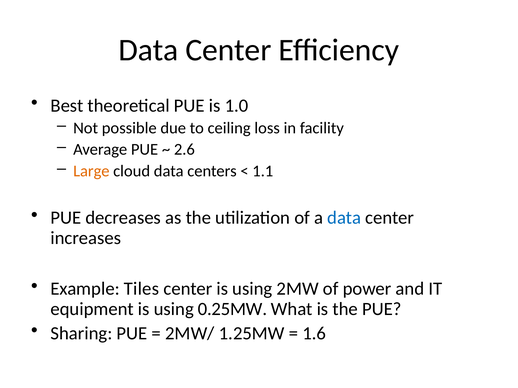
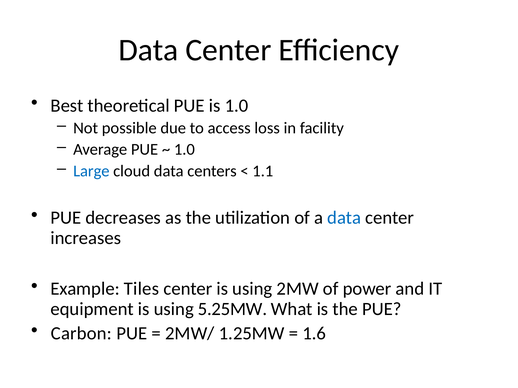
ceiling: ceiling -> access
2.6 at (184, 150): 2.6 -> 1.0
Large colour: orange -> blue
0.25MW: 0.25MW -> 5.25MW
Sharing: Sharing -> Carbon
